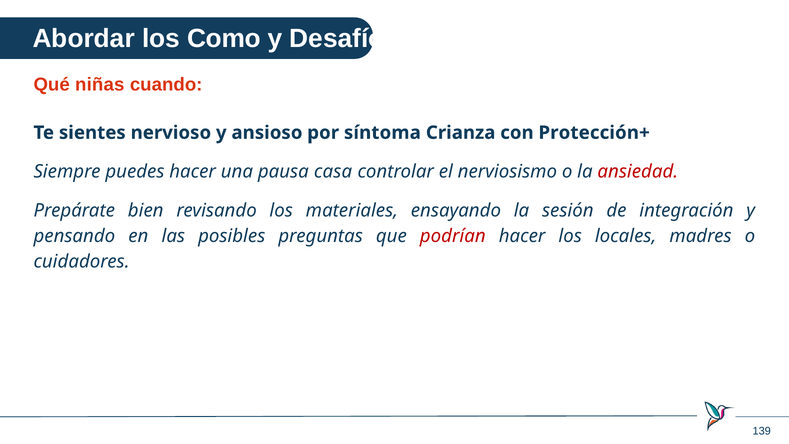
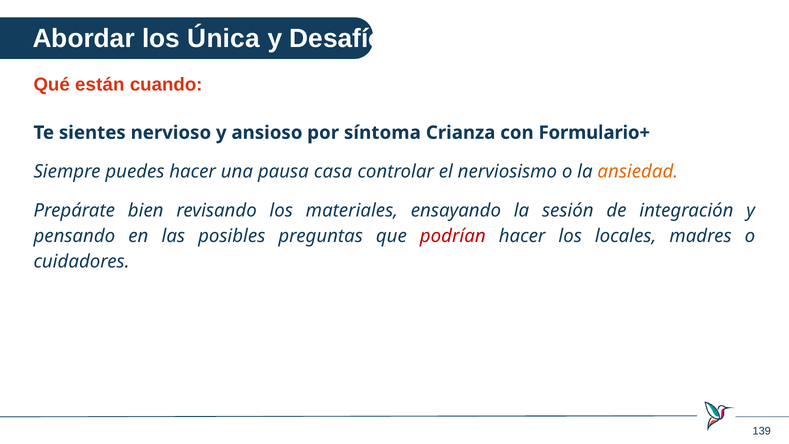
Como: Como -> Única
niñas: niñas -> están
Protección+: Protección+ -> Formulario+
ansiedad colour: red -> orange
